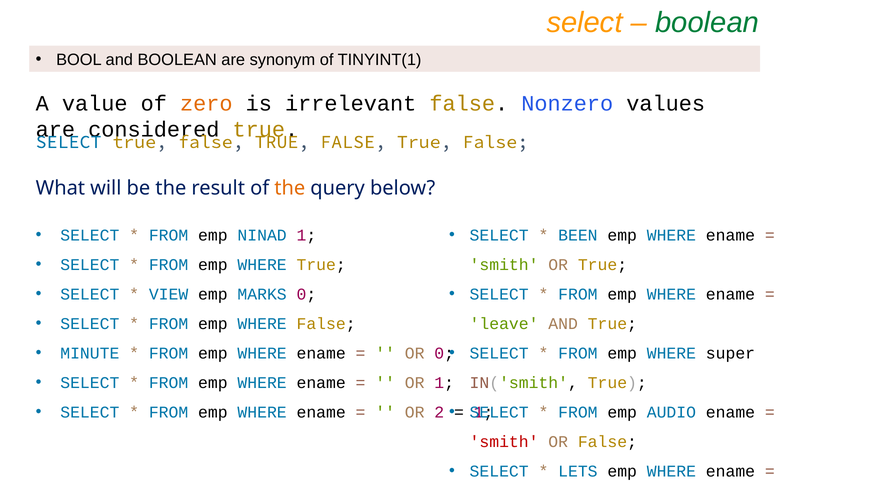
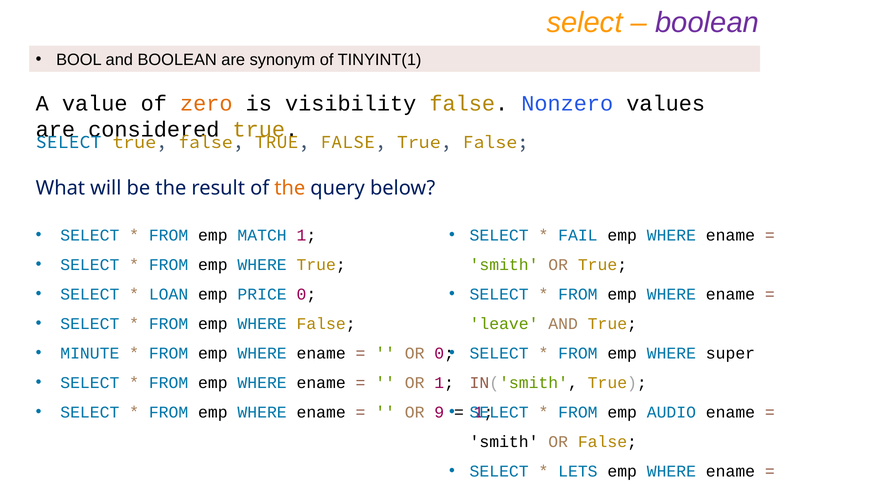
boolean at (707, 23) colour: green -> purple
irrelevant: irrelevant -> visibility
NINAD: NINAD -> MATCH
BEEN: BEEN -> FAIL
VIEW: VIEW -> LOAN
MARKS: MARKS -> PRICE
2: 2 -> 9
smith at (504, 442) colour: red -> black
